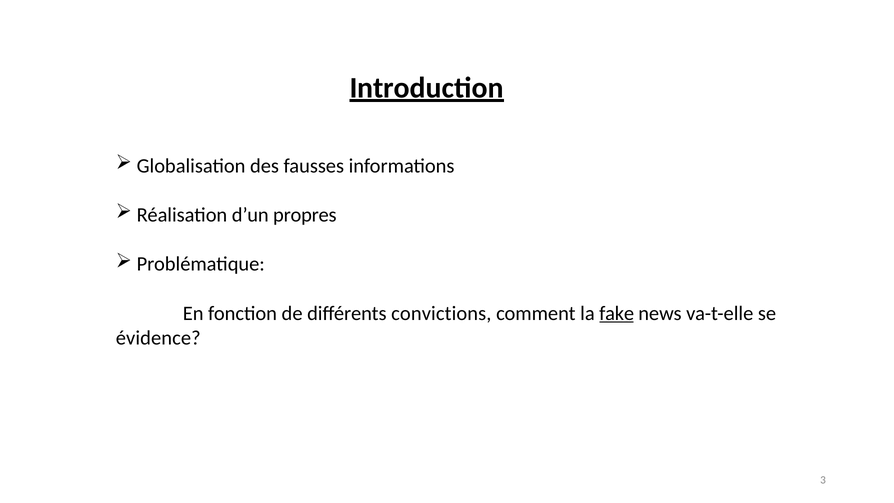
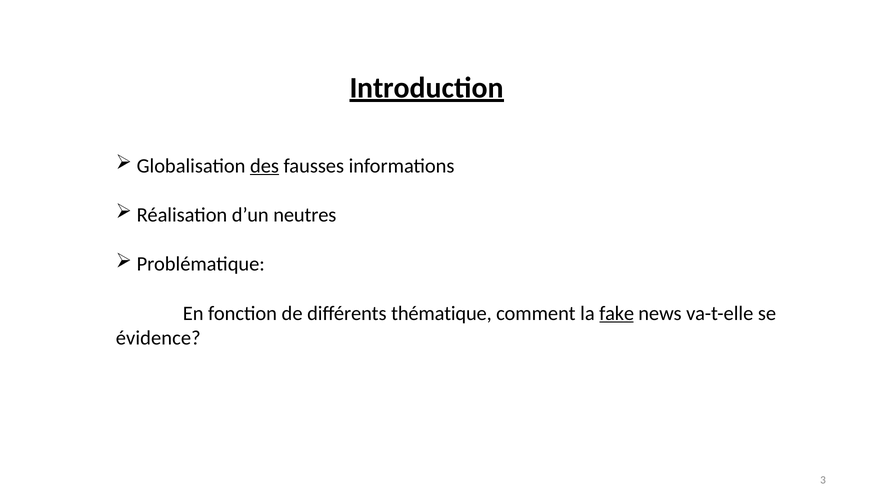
des underline: none -> present
propres: propres -> neutres
convictions: convictions -> thématique
